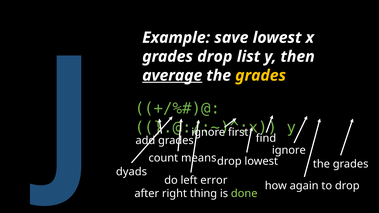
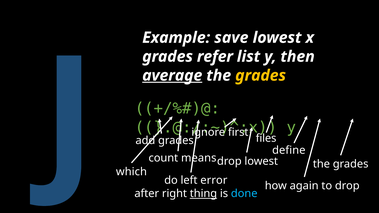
grades drop: drop -> refer
find: find -> files
ignore at (289, 150): ignore -> define
dyads: dyads -> which
thing underline: none -> present
done colour: light green -> light blue
